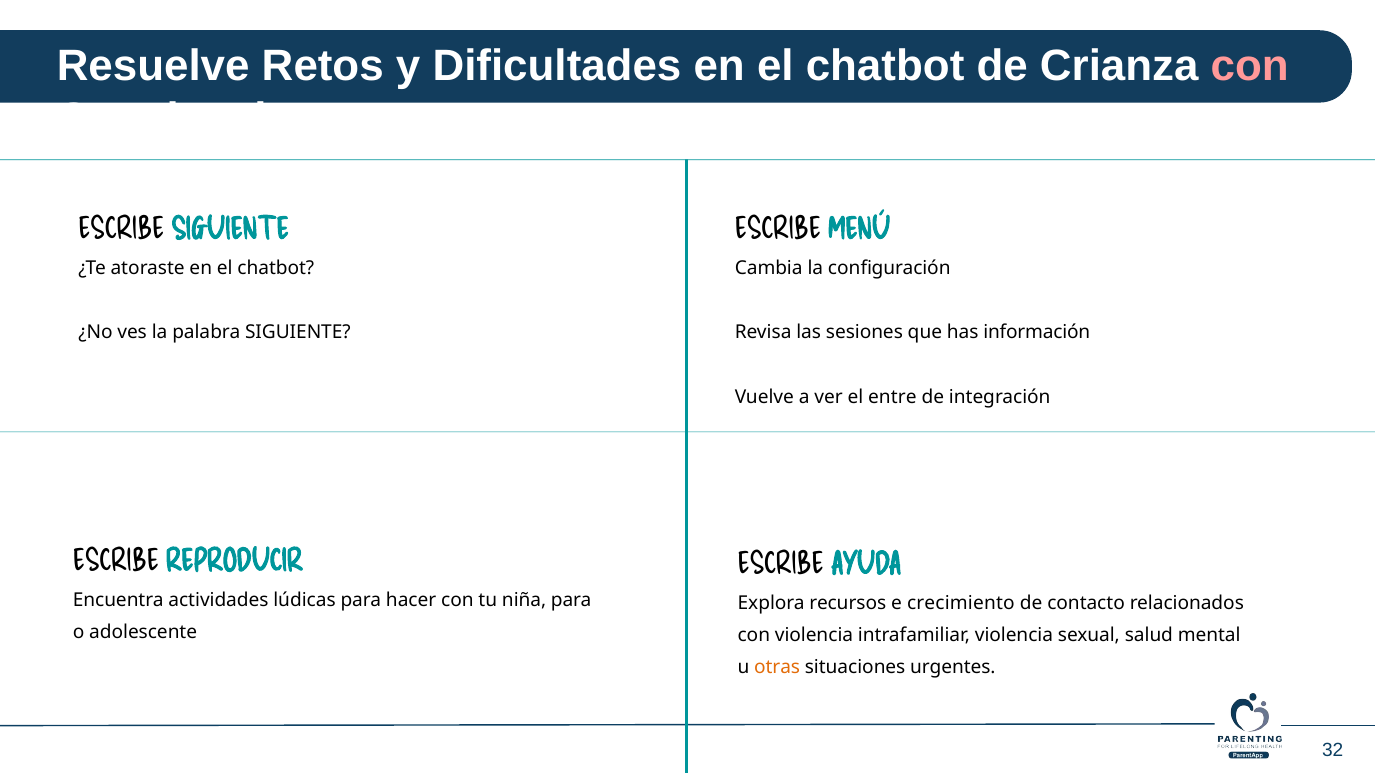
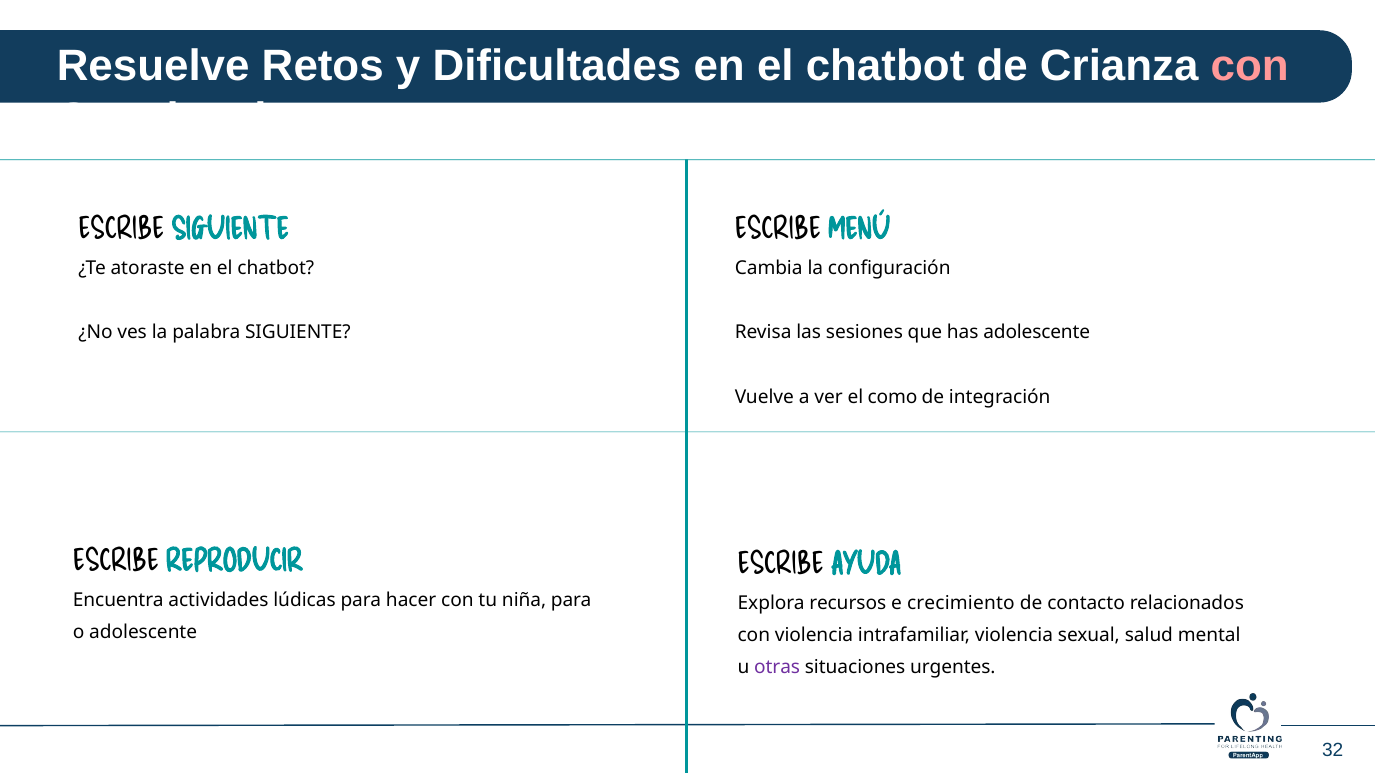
has información: información -> adolescente
entre: entre -> como
otras colour: orange -> purple
